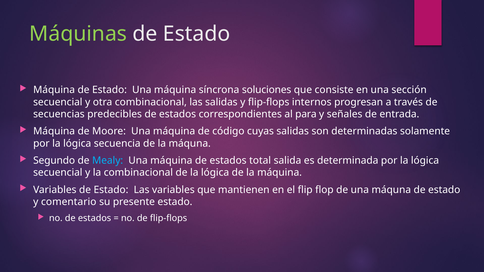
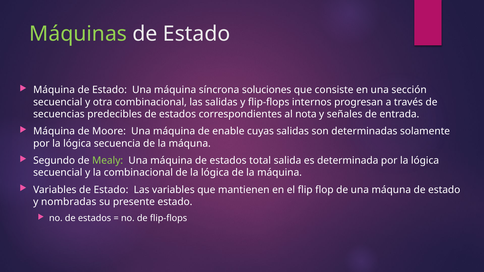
para: para -> nota
código: código -> enable
Mealy colour: light blue -> light green
comentario: comentario -> nombradas
